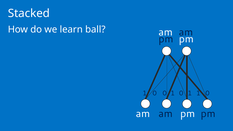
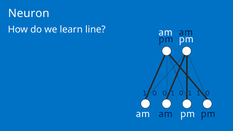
Stacked: Stacked -> Neuron
ball: ball -> line
